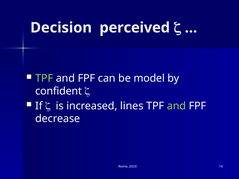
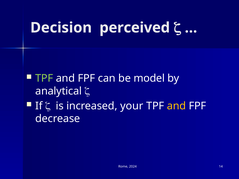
confident: confident -> analytical
lines: lines -> your
and at (176, 106) colour: light green -> yellow
